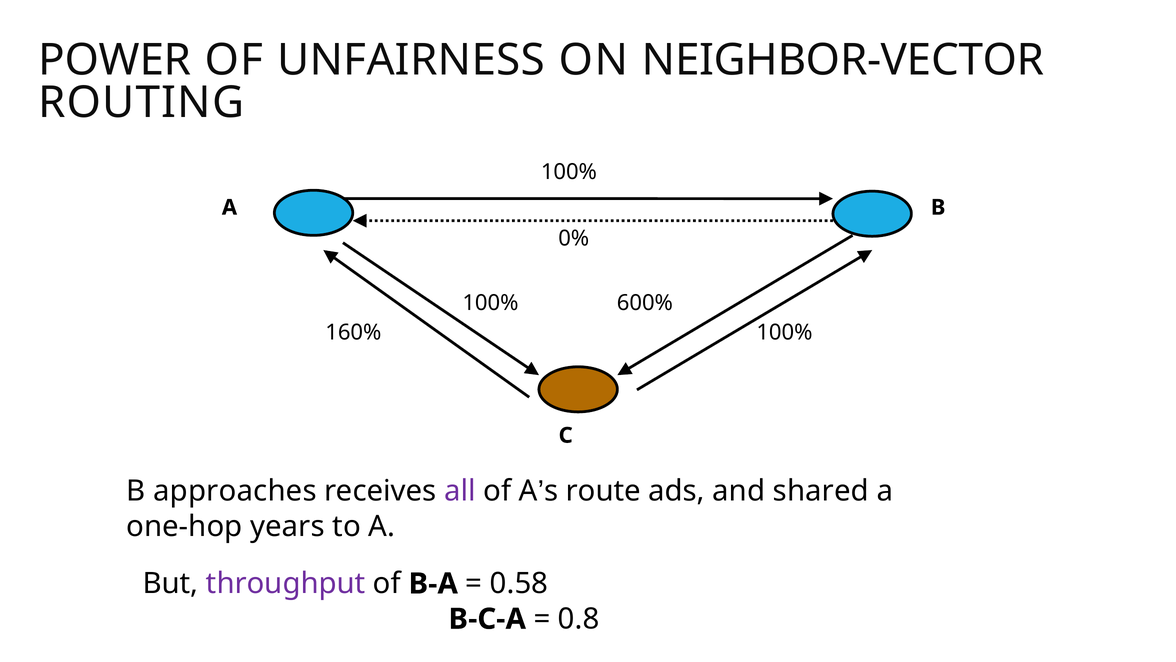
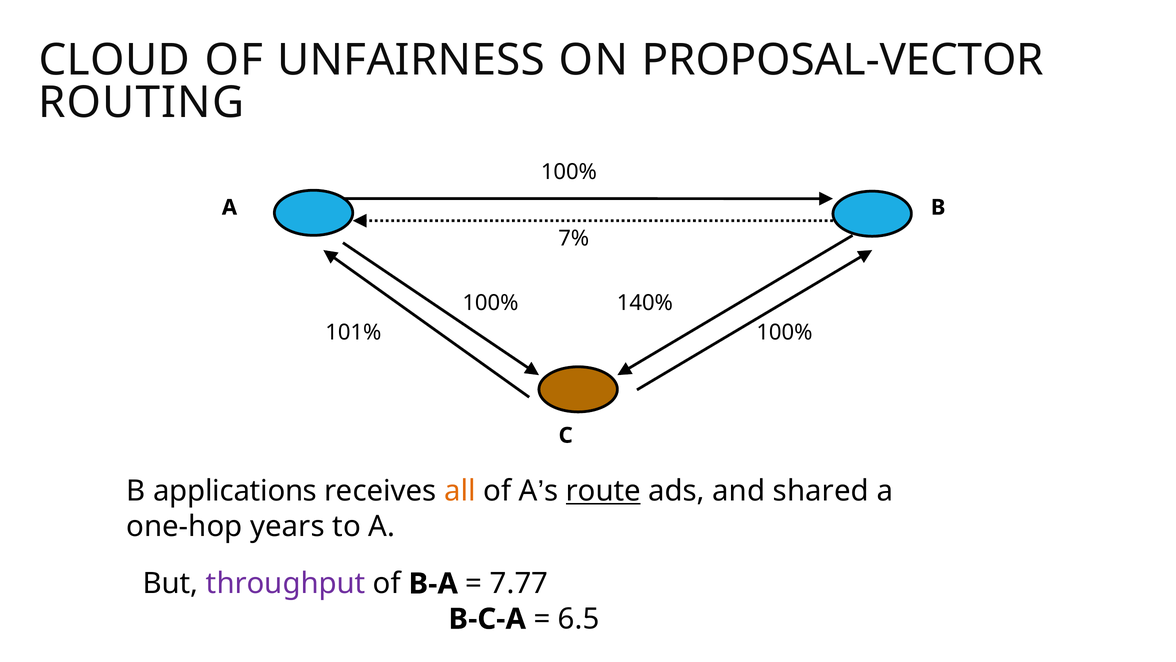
POWER: POWER -> CLOUD
NEIGHBOR-VECTOR: NEIGHBOR-VECTOR -> PROPOSAL-VECTOR
0%: 0% -> 7%
600%: 600% -> 140%
160%: 160% -> 101%
approaches: approaches -> applications
all colour: purple -> orange
route underline: none -> present
0.58: 0.58 -> 7.77
0.8: 0.8 -> 6.5
